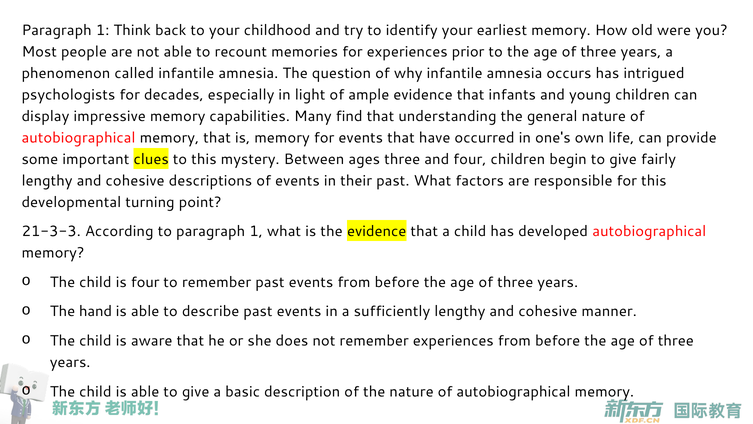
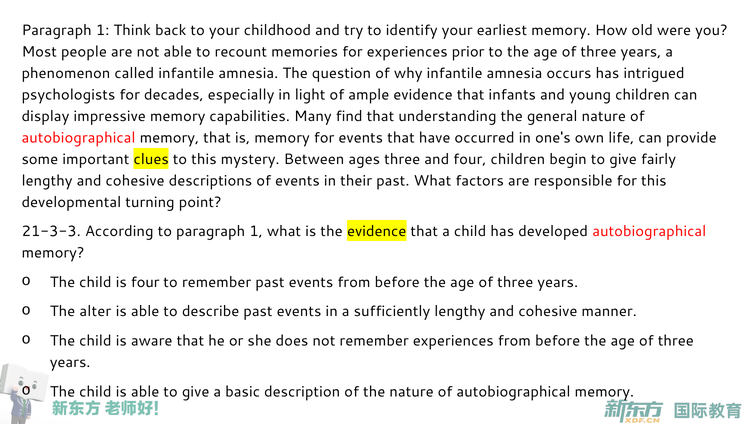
hand: hand -> alter
